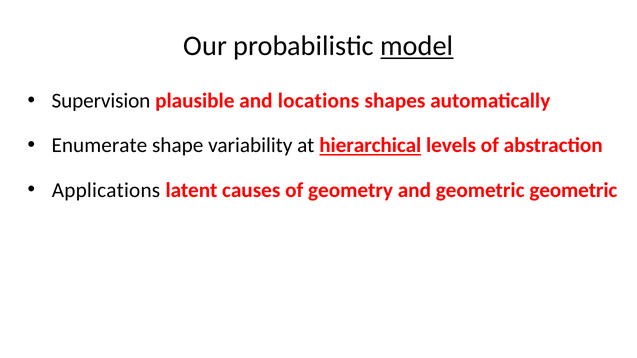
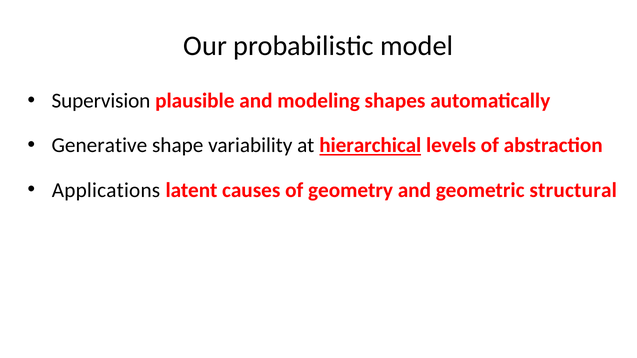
model underline: present -> none
locations: locations -> modeling
Enumerate: Enumerate -> Generative
geometric geometric: geometric -> structural
